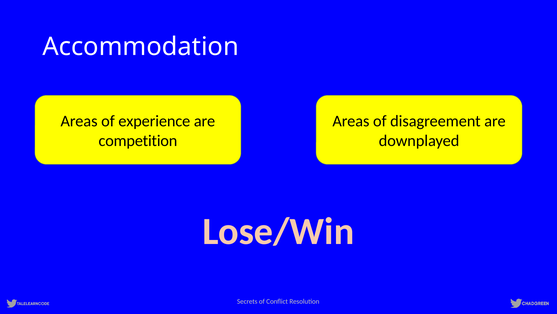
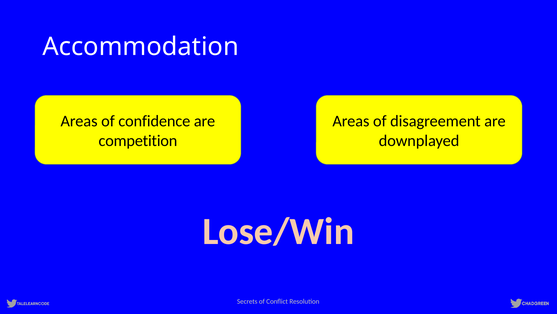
experience: experience -> confidence
